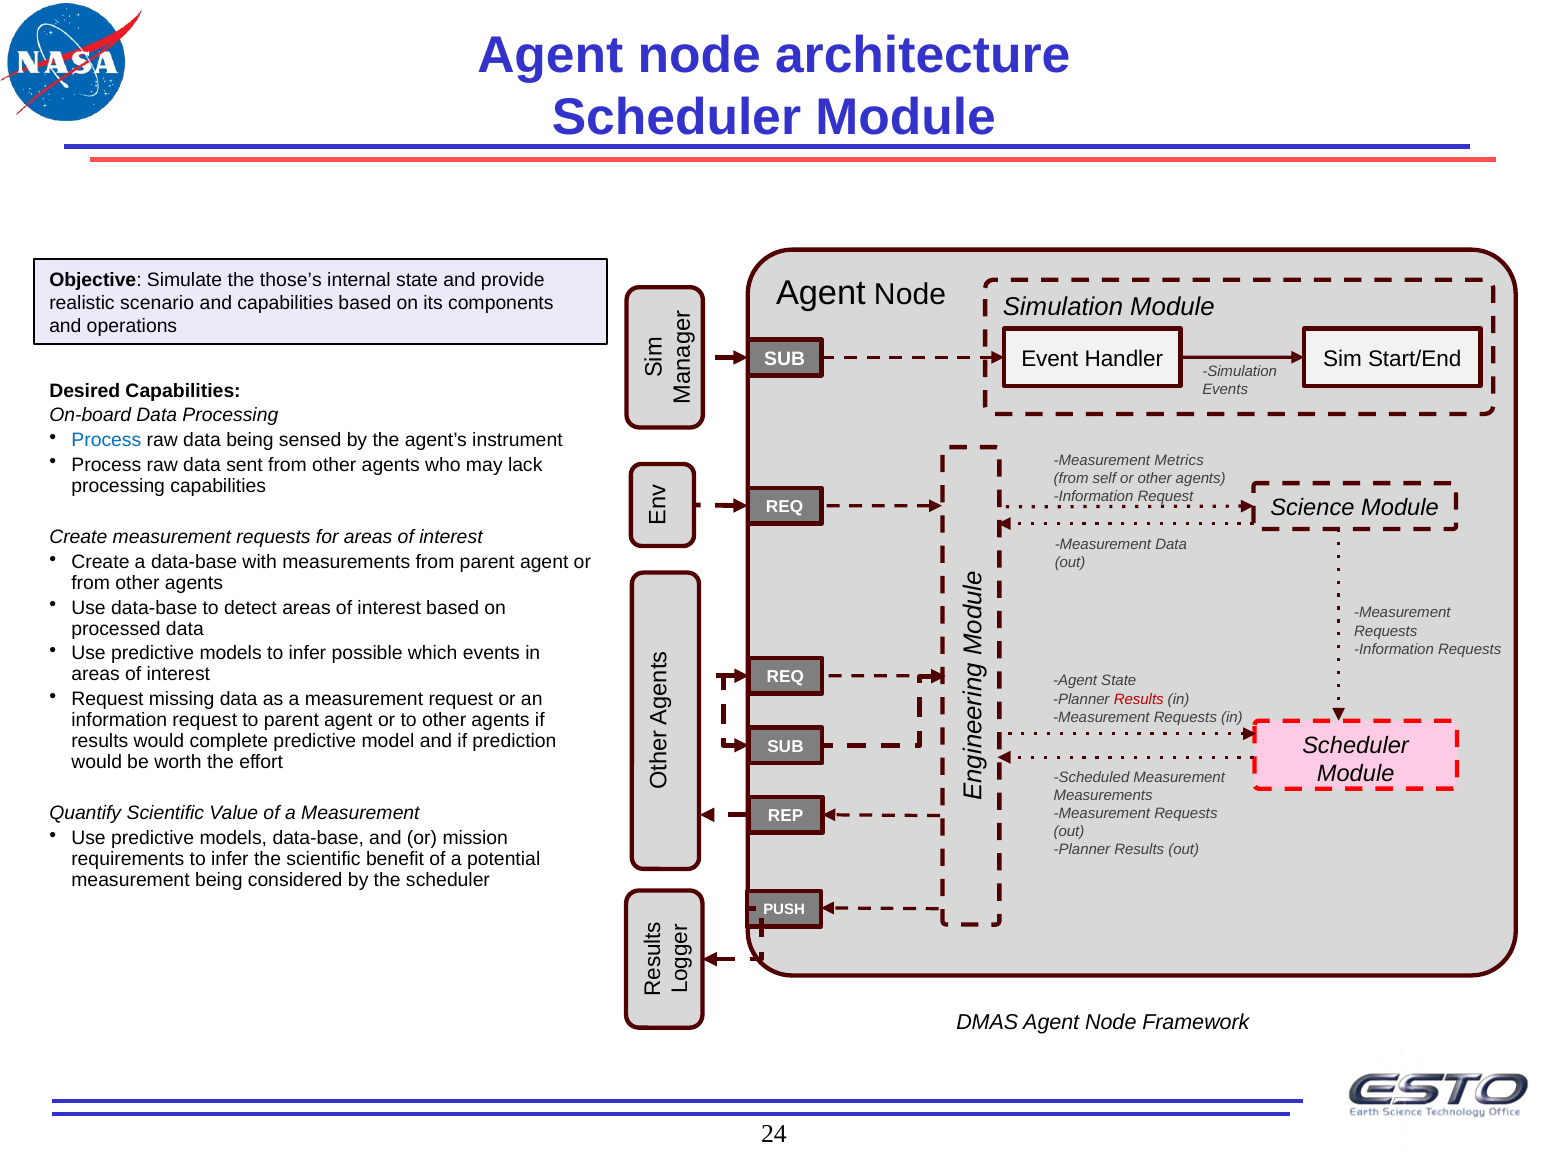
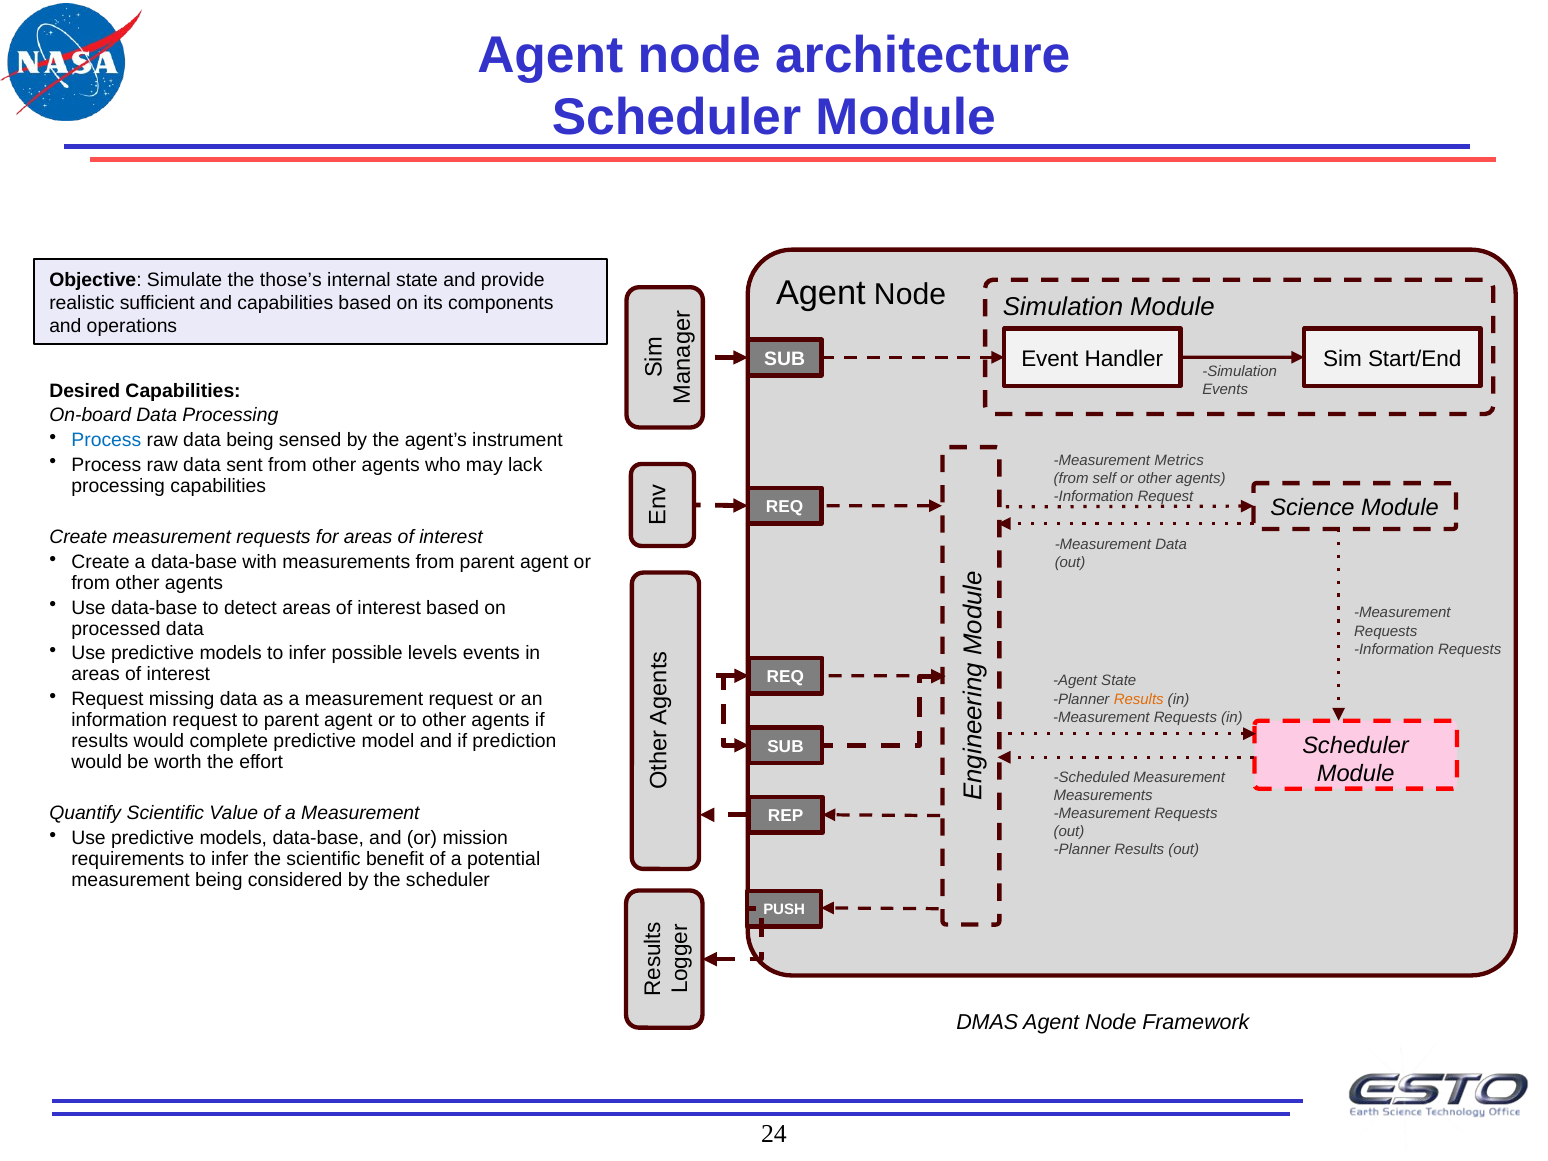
scenario: scenario -> sufficient
which: which -> levels
Results at (1139, 699) colour: red -> orange
